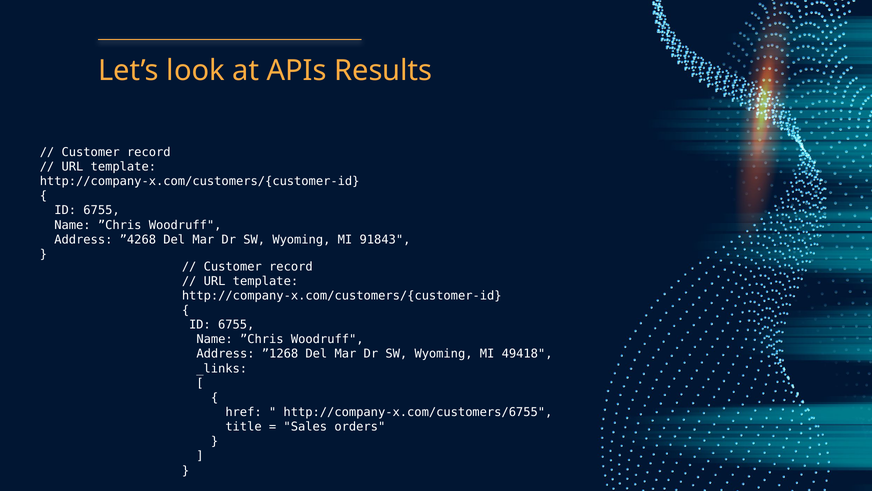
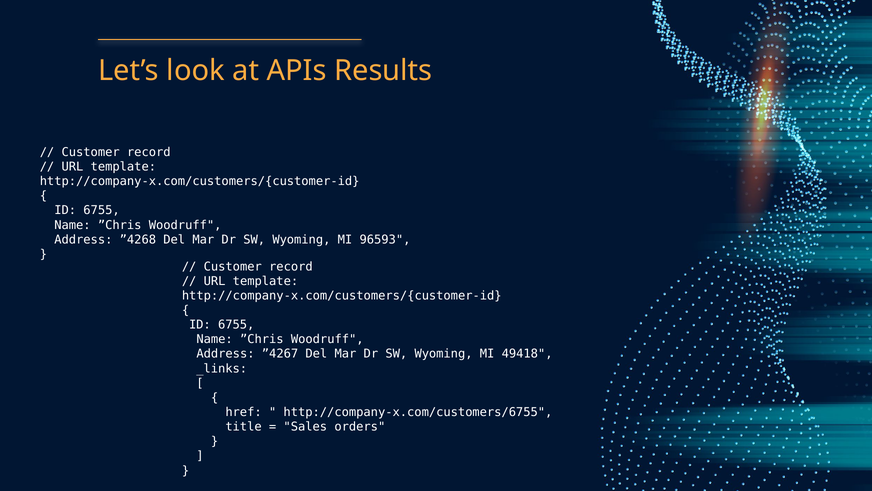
91843: 91843 -> 96593
”1268: ”1268 -> ”4267
